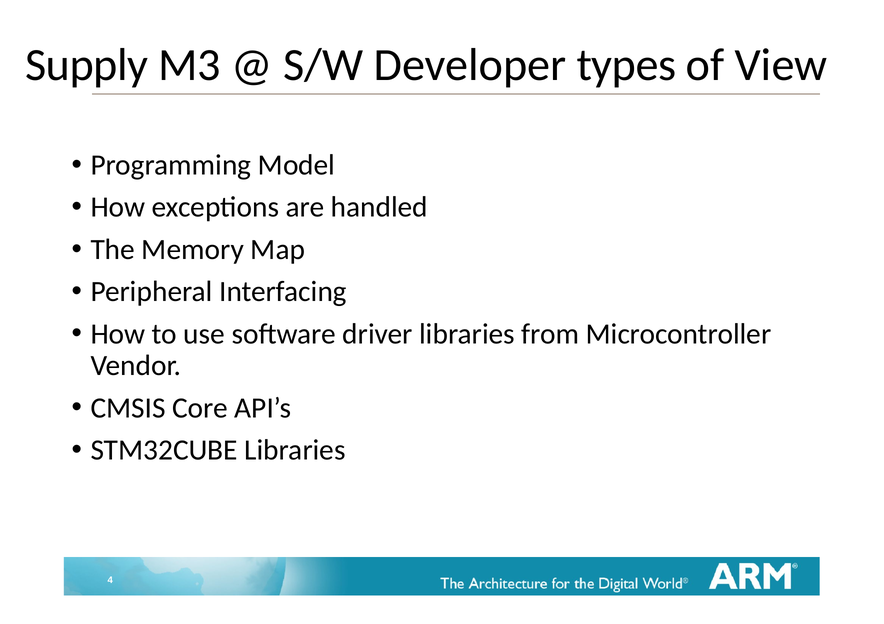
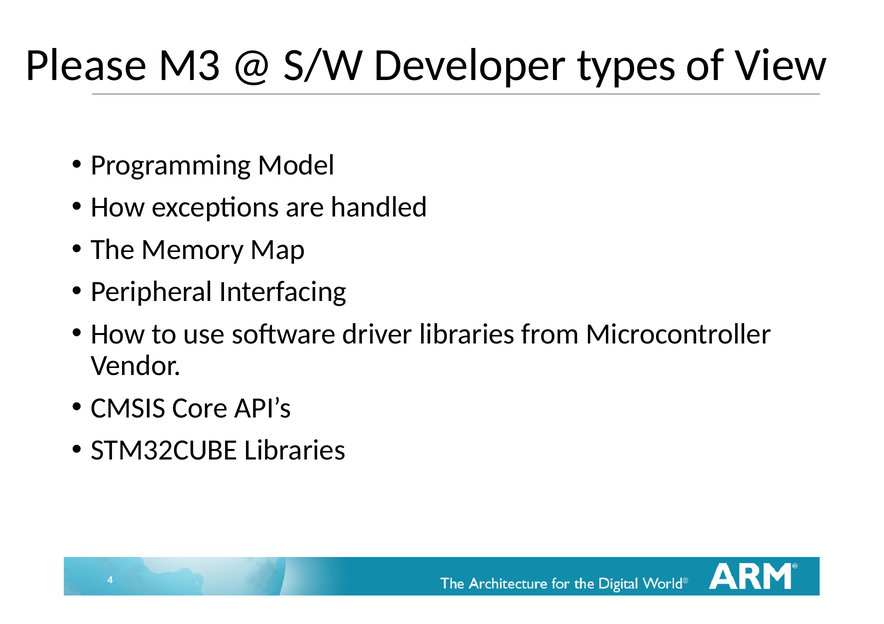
Supply: Supply -> Please
